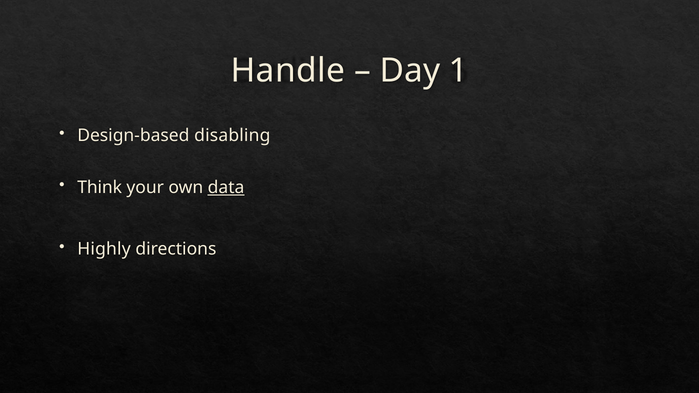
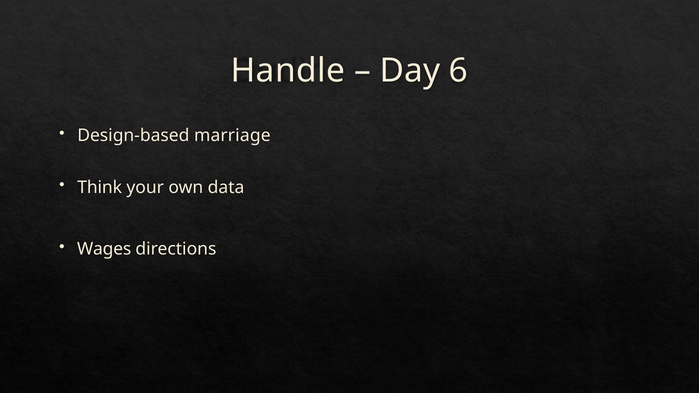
1: 1 -> 6
disabling: disabling -> marriage
data underline: present -> none
Highly: Highly -> Wages
